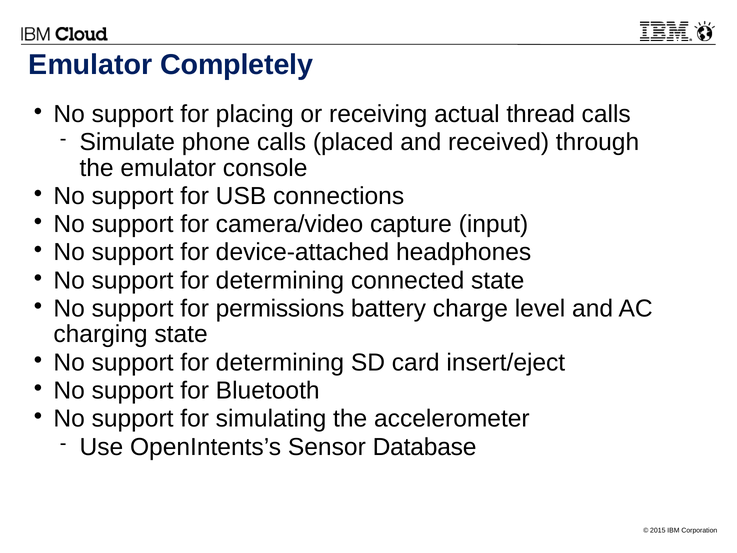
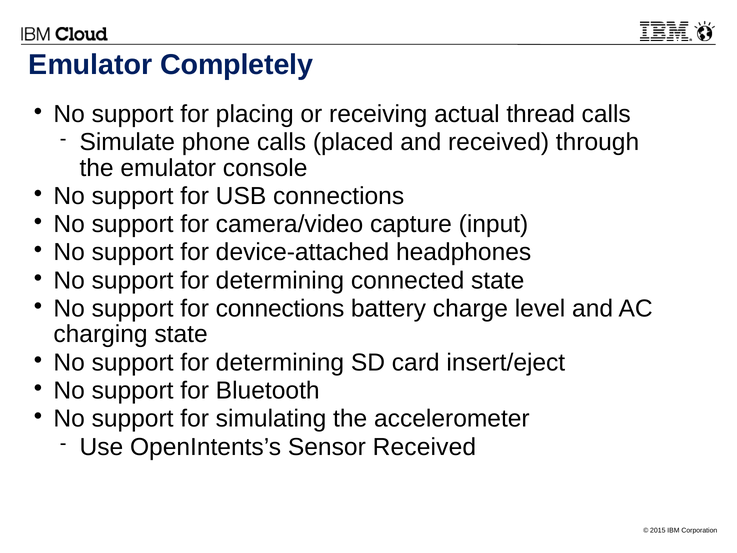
for permissions: permissions -> connections
Sensor Database: Database -> Received
